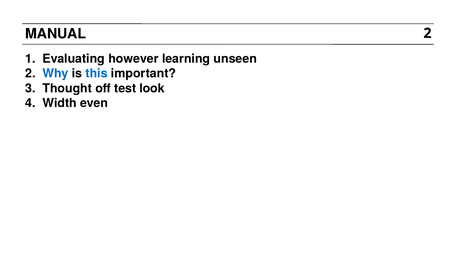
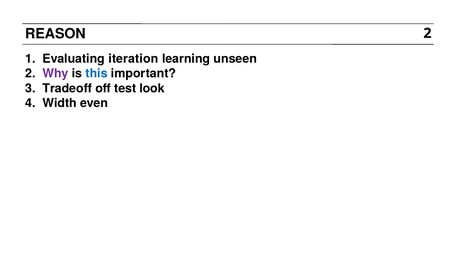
MANUAL: MANUAL -> REASON
however: however -> iteration
Why colour: blue -> purple
Thought: Thought -> Tradeoff
